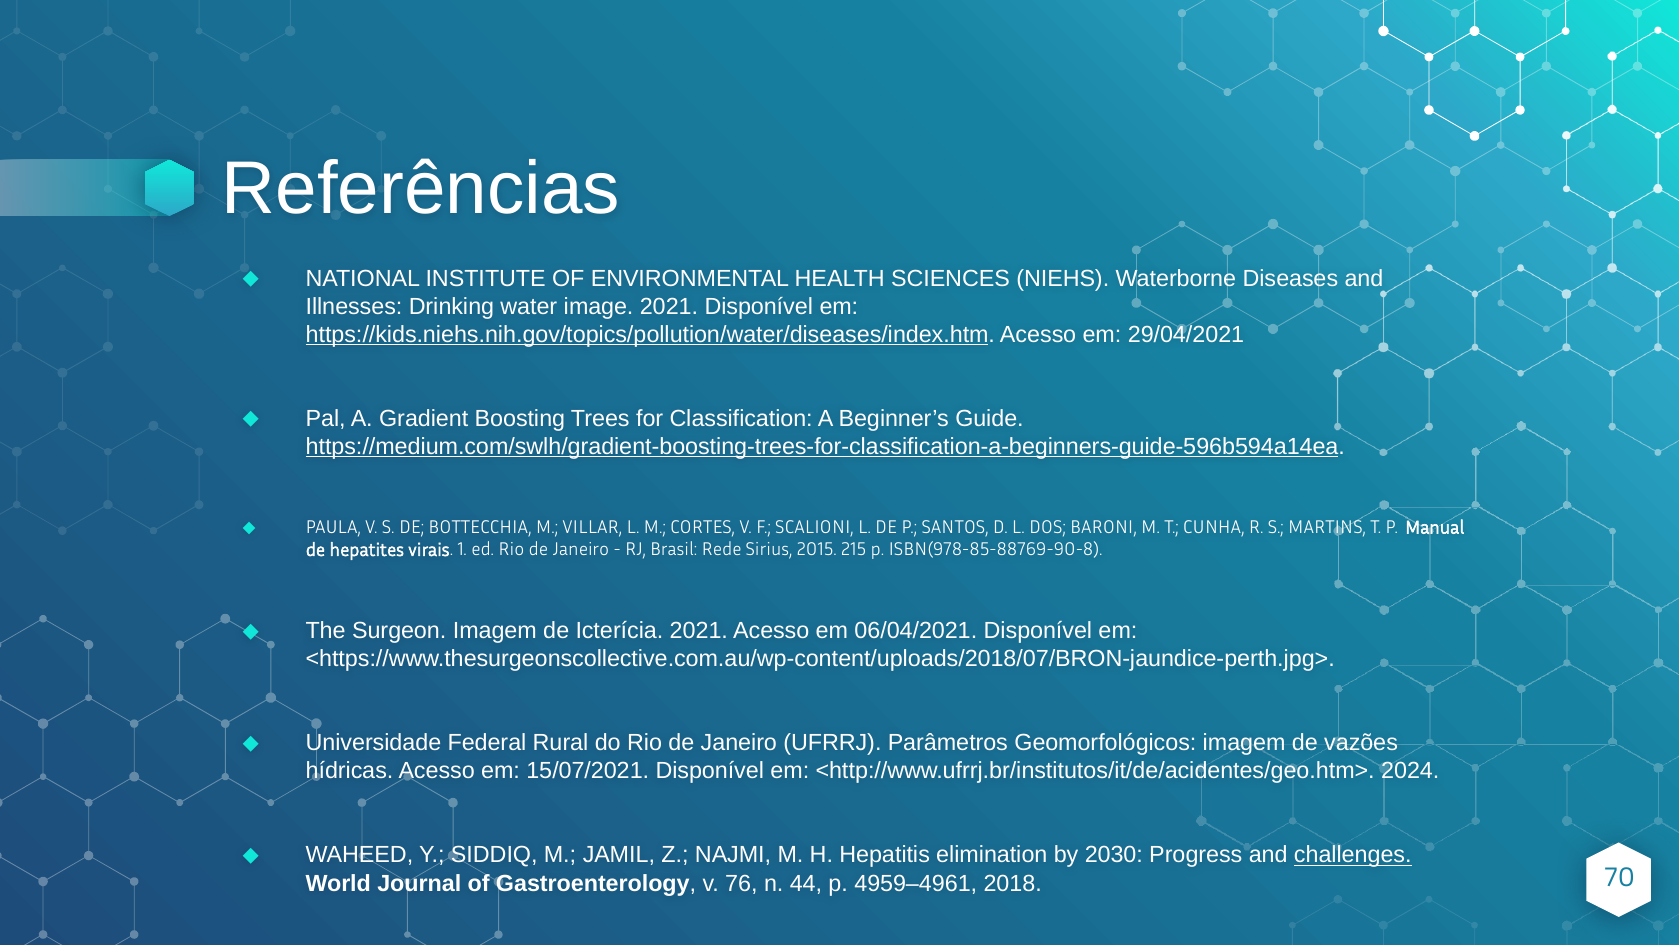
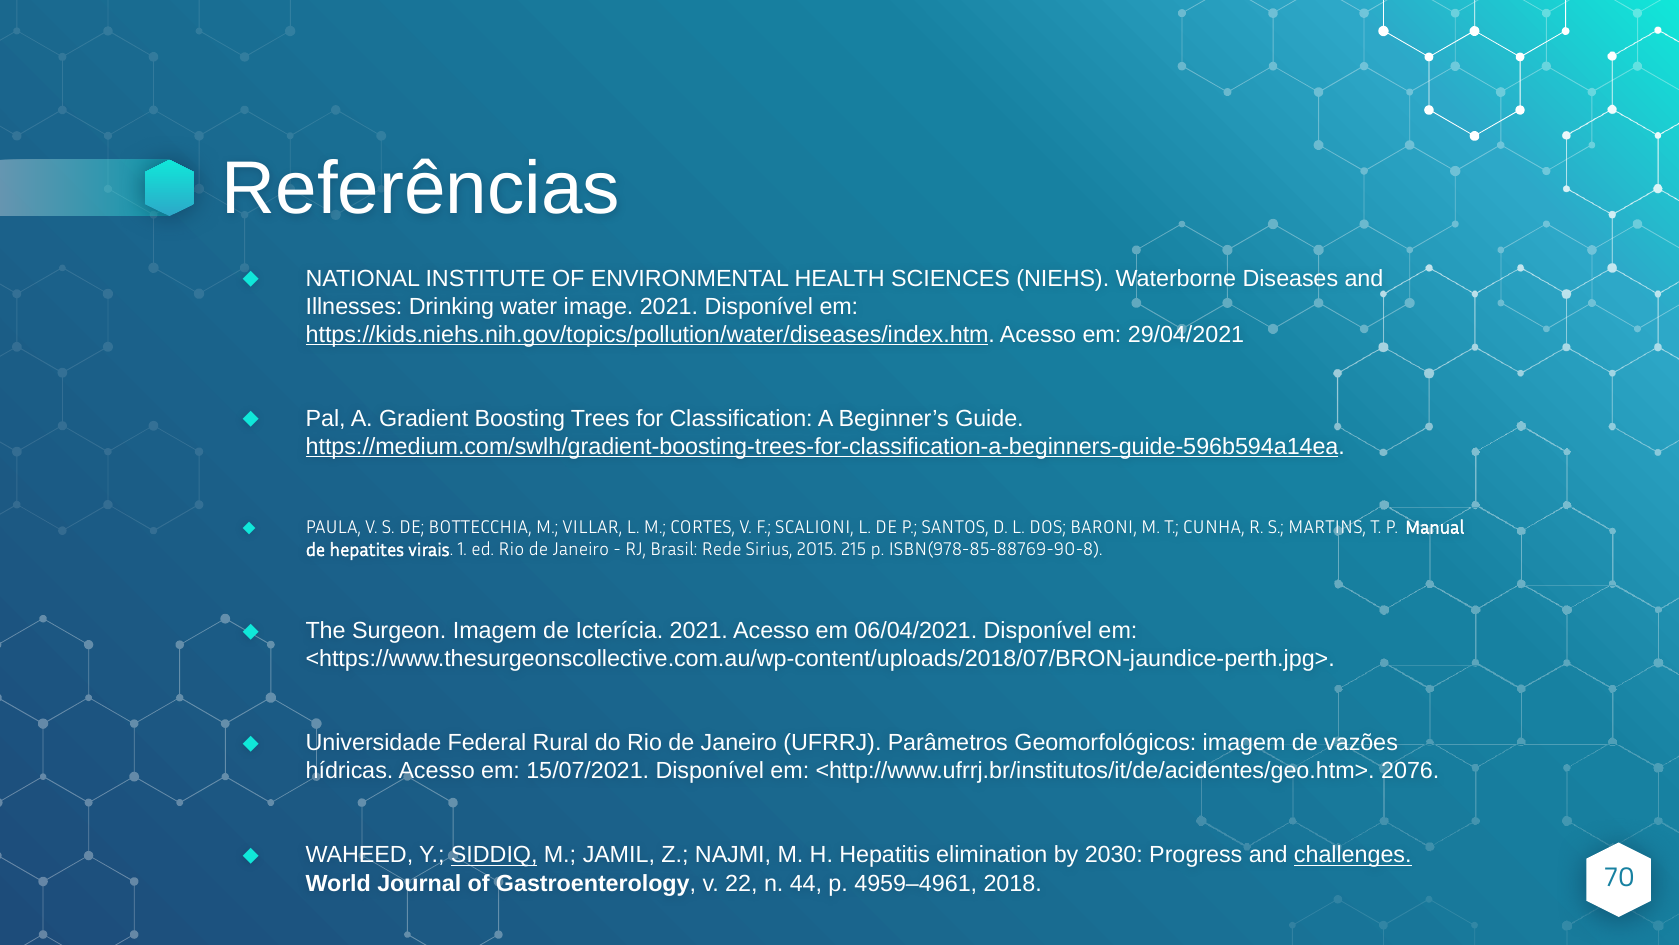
2024: 2024 -> 2076
SIDDIQ underline: none -> present
76: 76 -> 22
